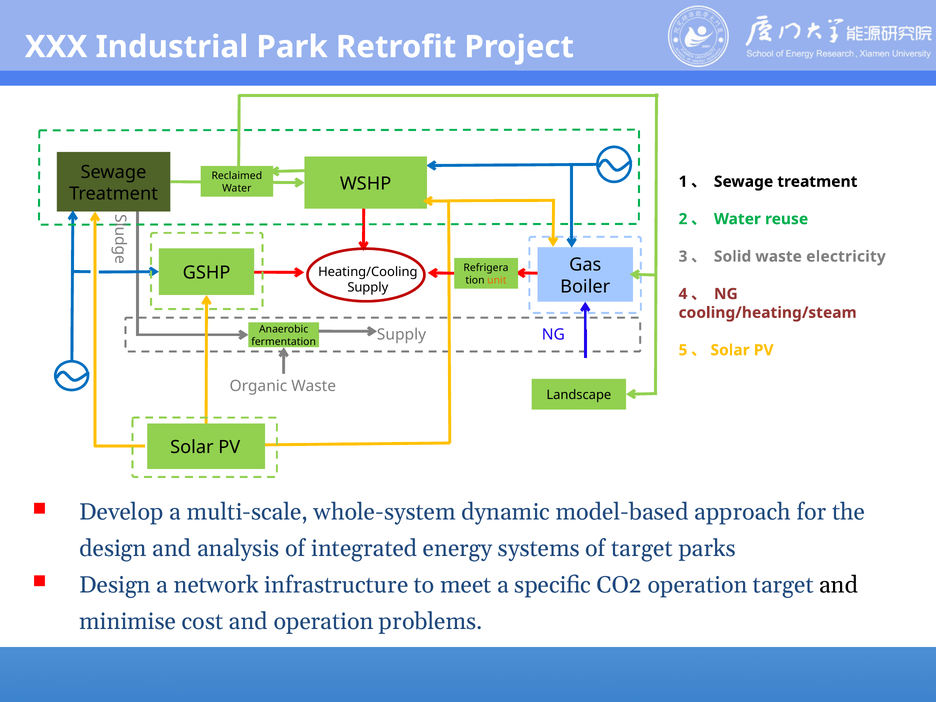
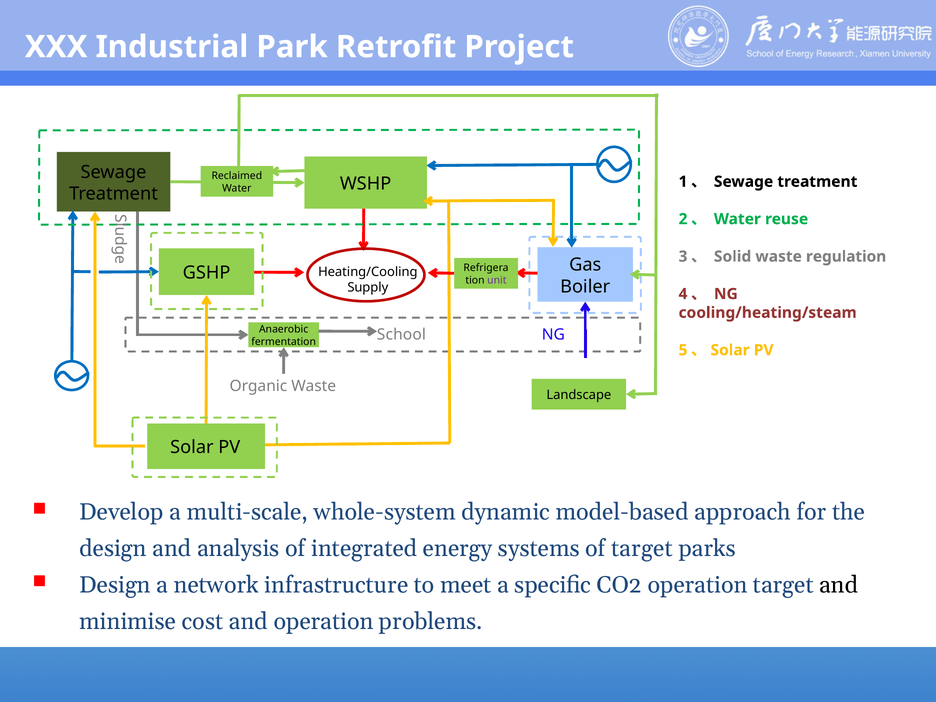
electricity: electricity -> regulation
unit colour: orange -> purple
Supply at (401, 335): Supply -> School
